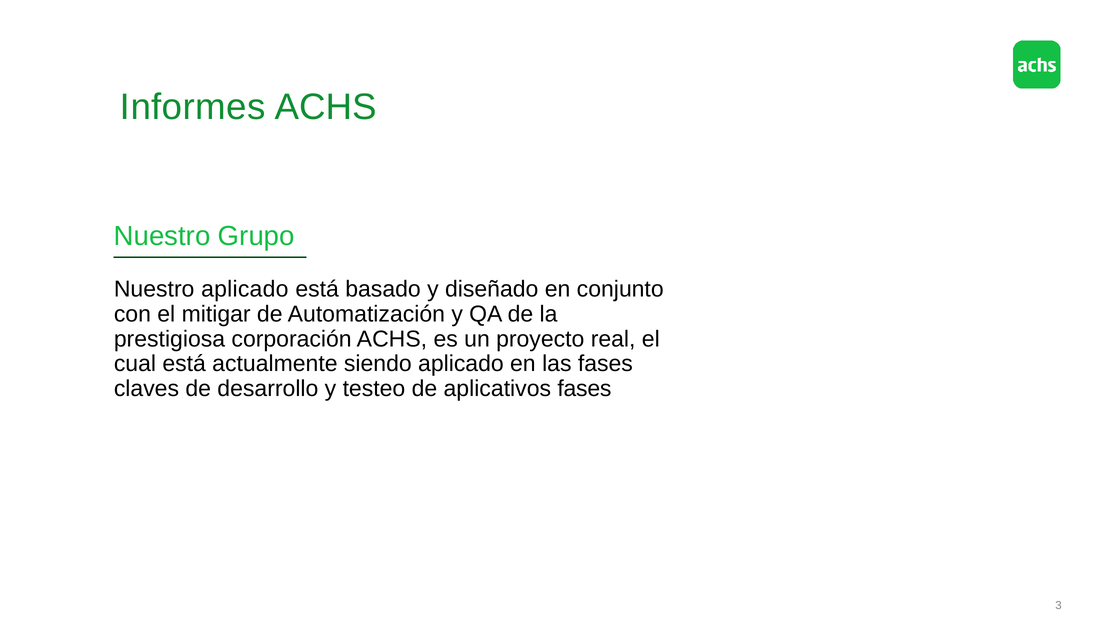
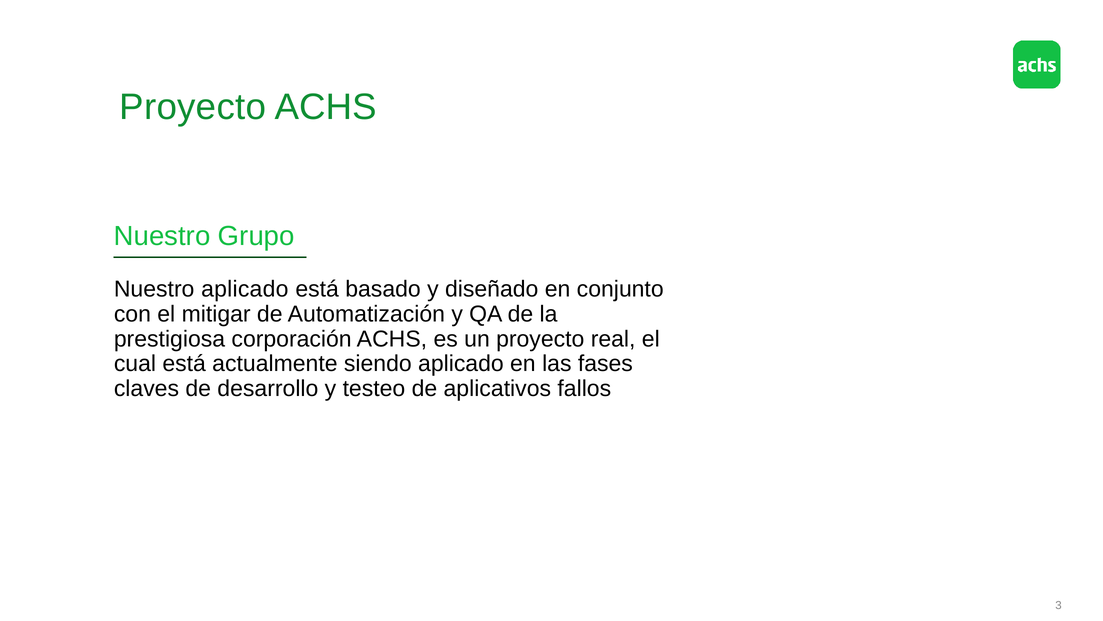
Informes at (193, 107): Informes -> Proyecto
aplicativos fases: fases -> fallos
